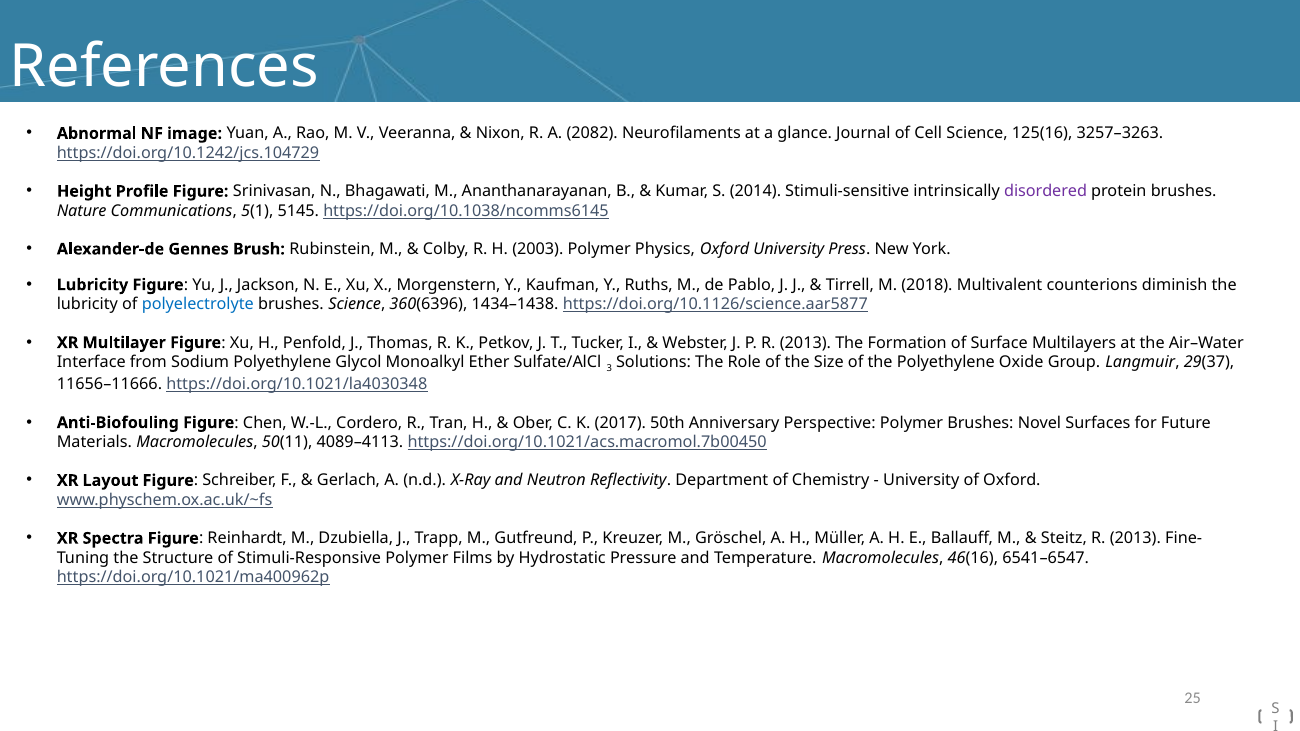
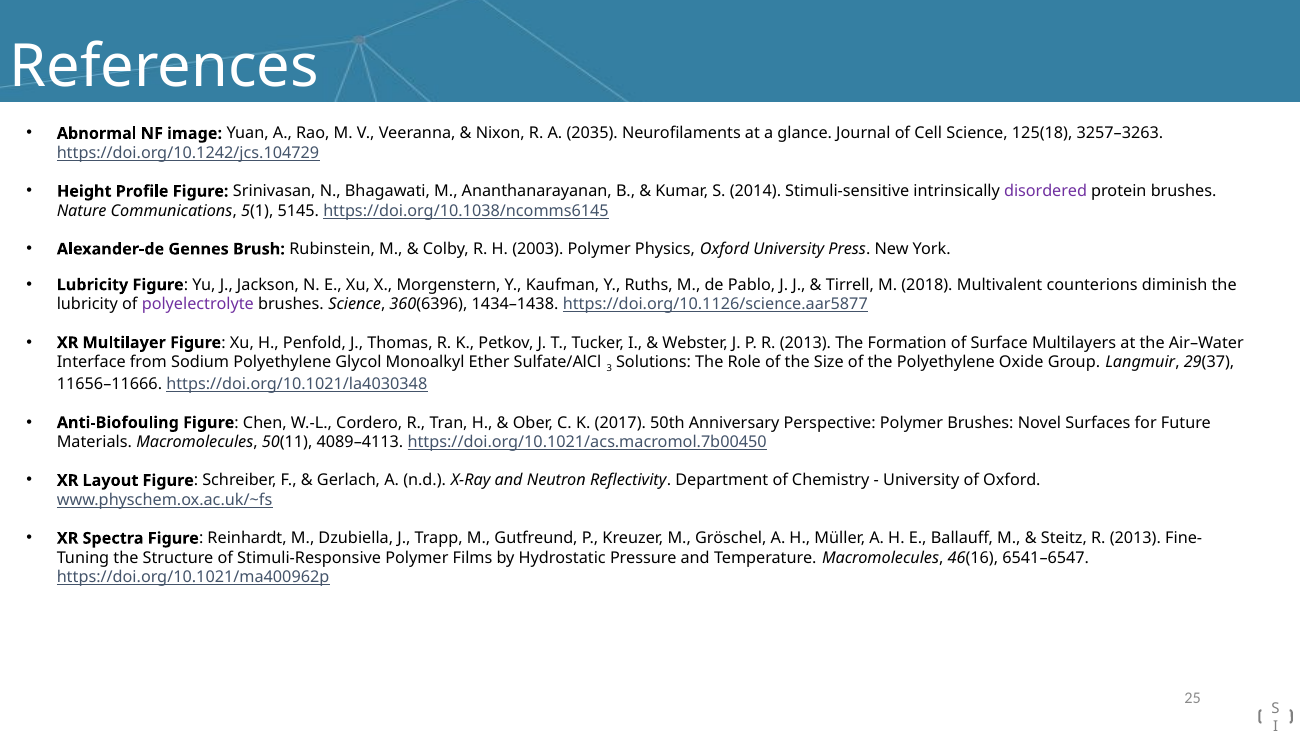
2082: 2082 -> 2035
125(16: 125(16 -> 125(18
polyelectrolyte colour: blue -> purple
